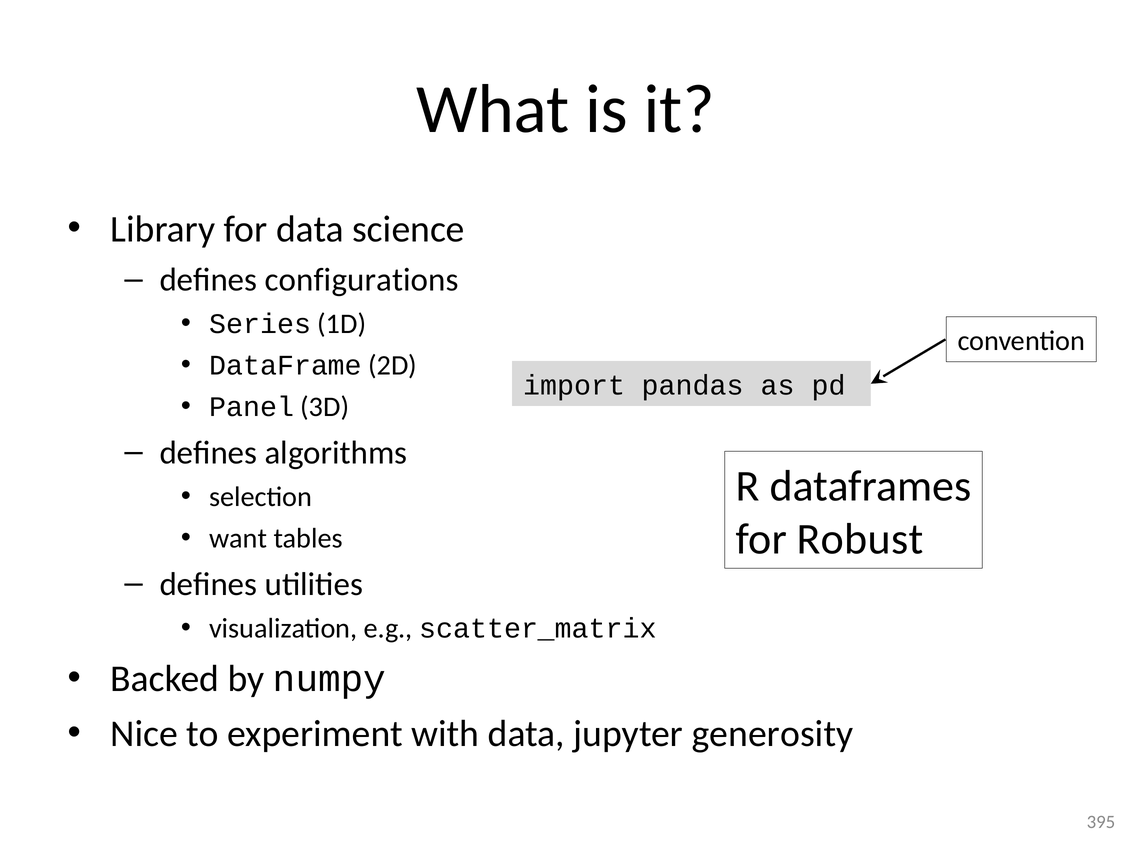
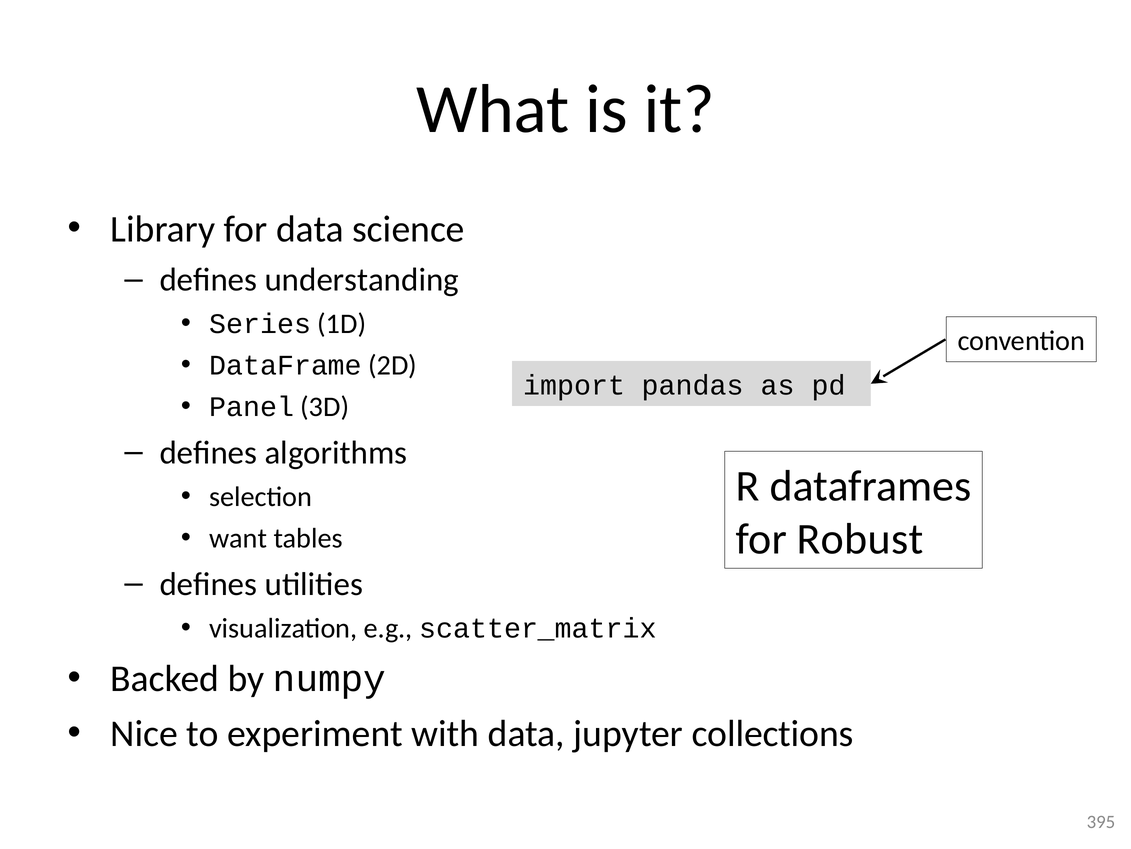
configurations: configurations -> understanding
generosity: generosity -> collections
